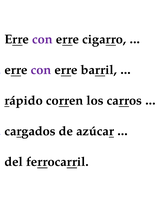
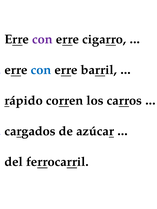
con at (41, 70) colour: purple -> blue
